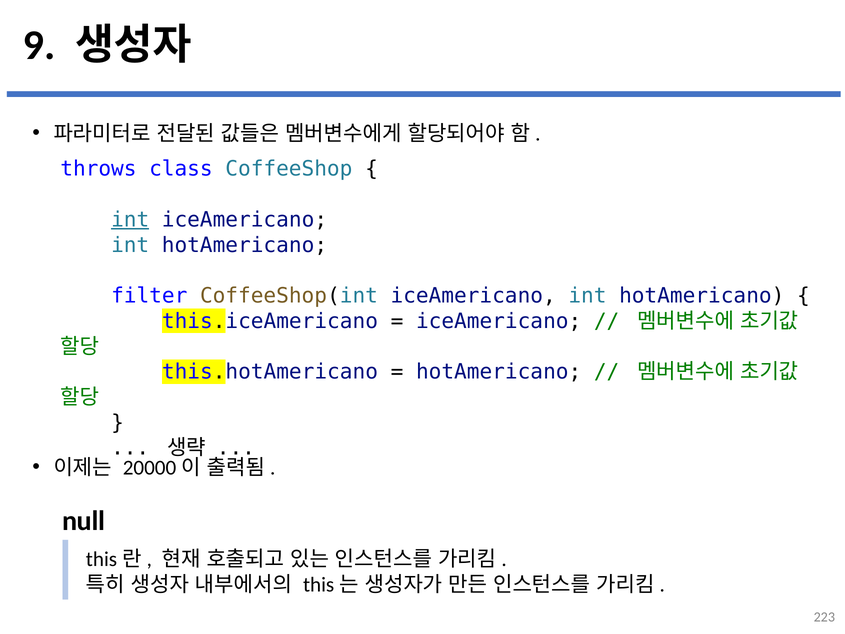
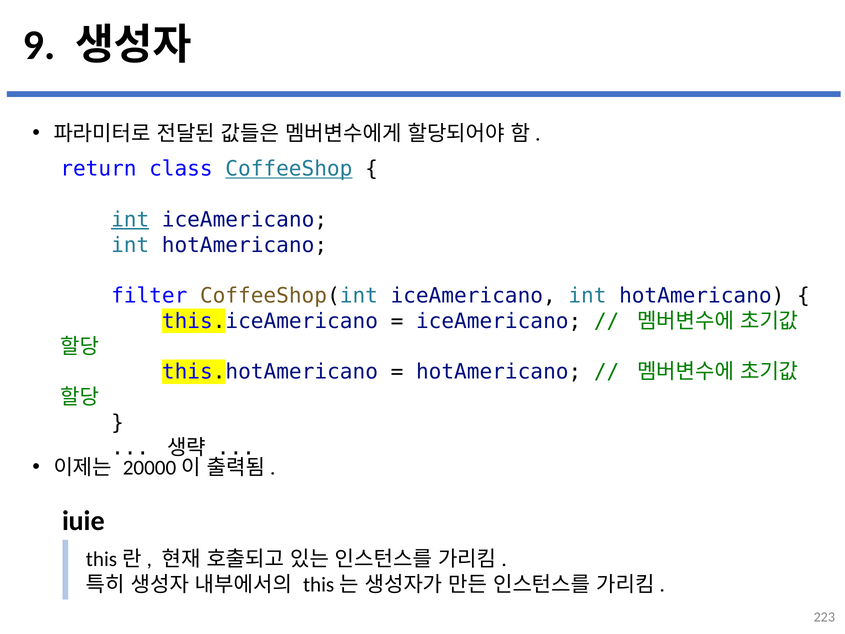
throws: throws -> return
CoffeeShop underline: none -> present
null: null -> iuie
